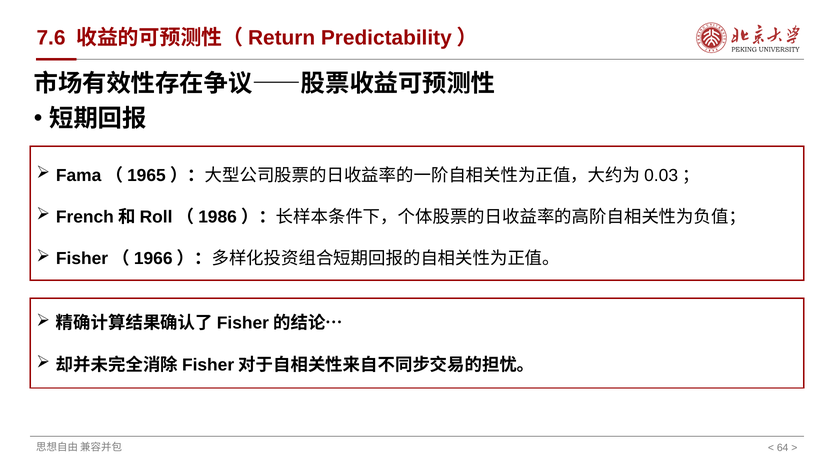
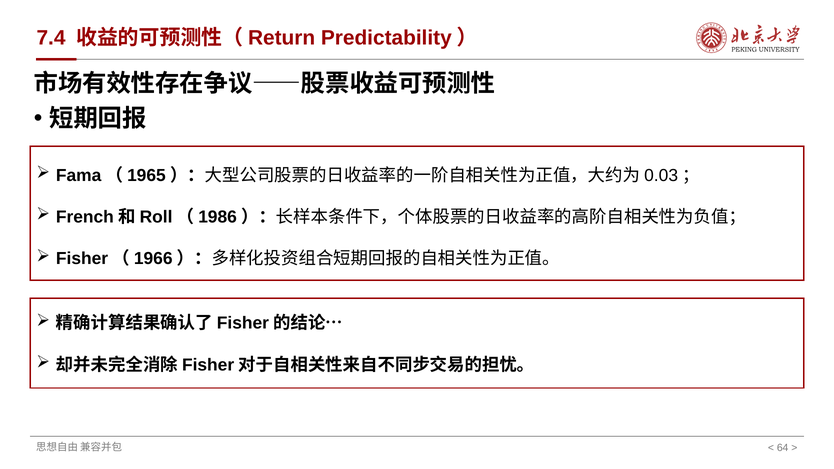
7.6: 7.6 -> 7.4
